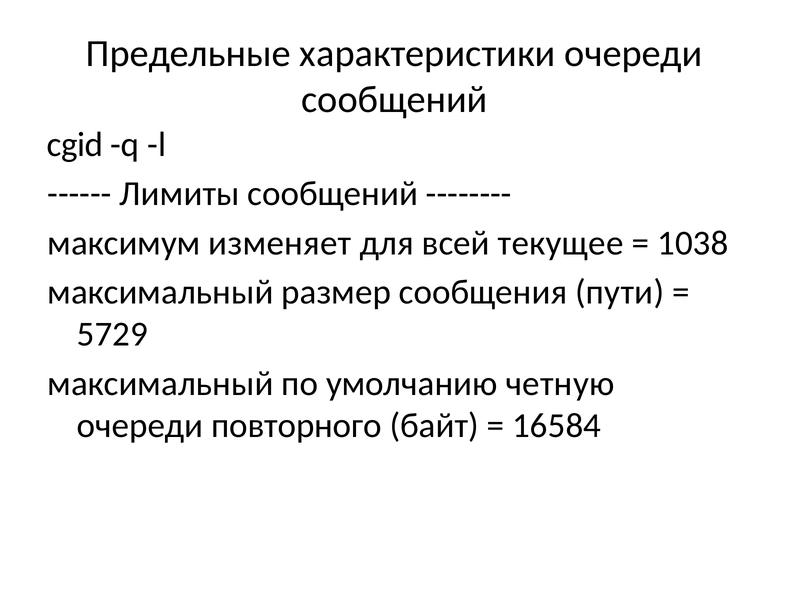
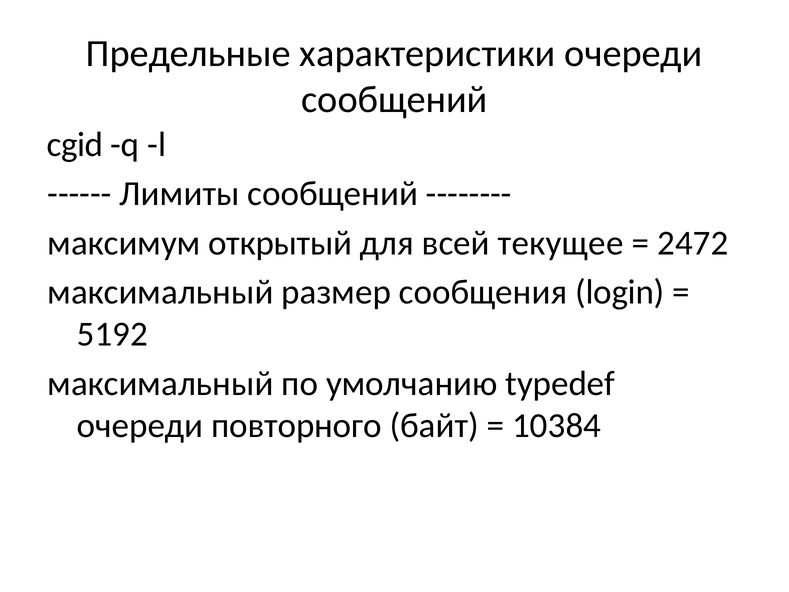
изменяет: изменяет -> открытый
1038: 1038 -> 2472
пути: пути -> login
5729: 5729 -> 5192
четную: четную -> typedef
16584: 16584 -> 10384
